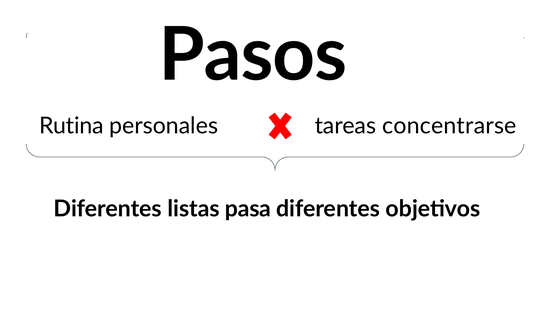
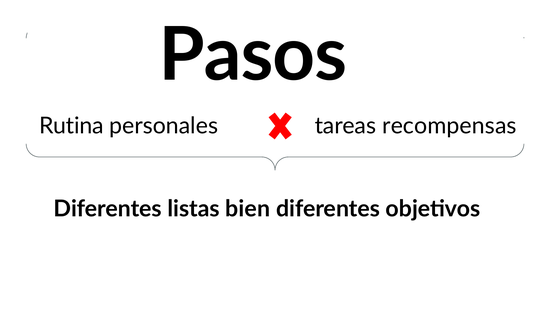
concentrarse: concentrarse -> recompensas
pasa: pasa -> bien
